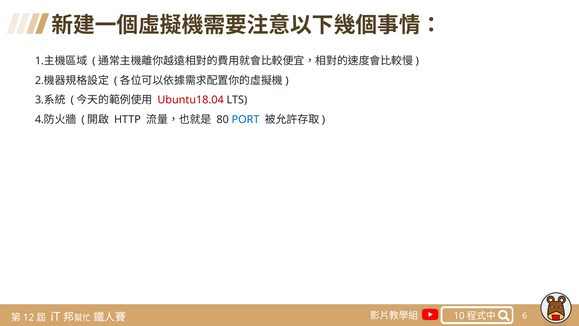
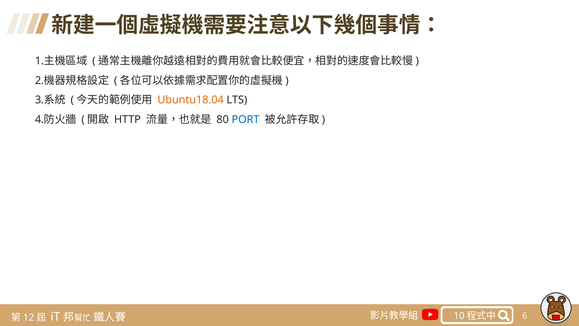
Ubuntu18.04 colour: red -> orange
